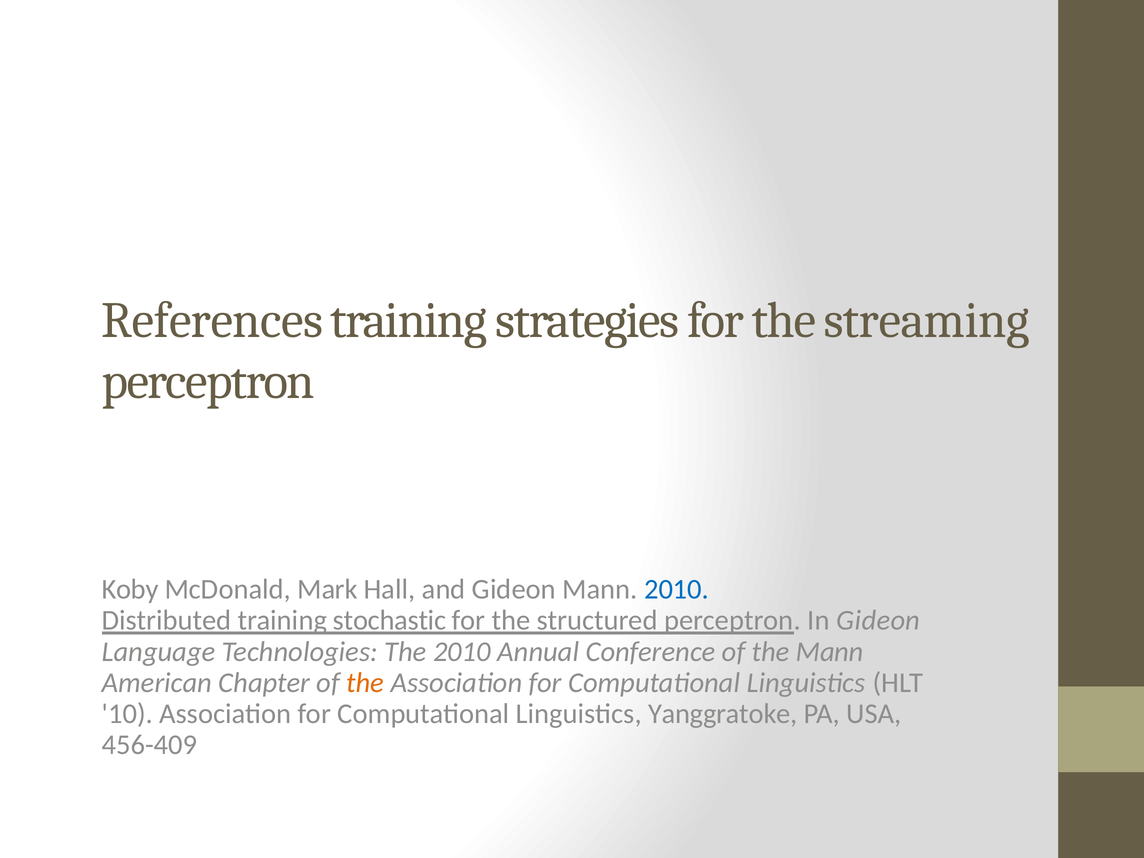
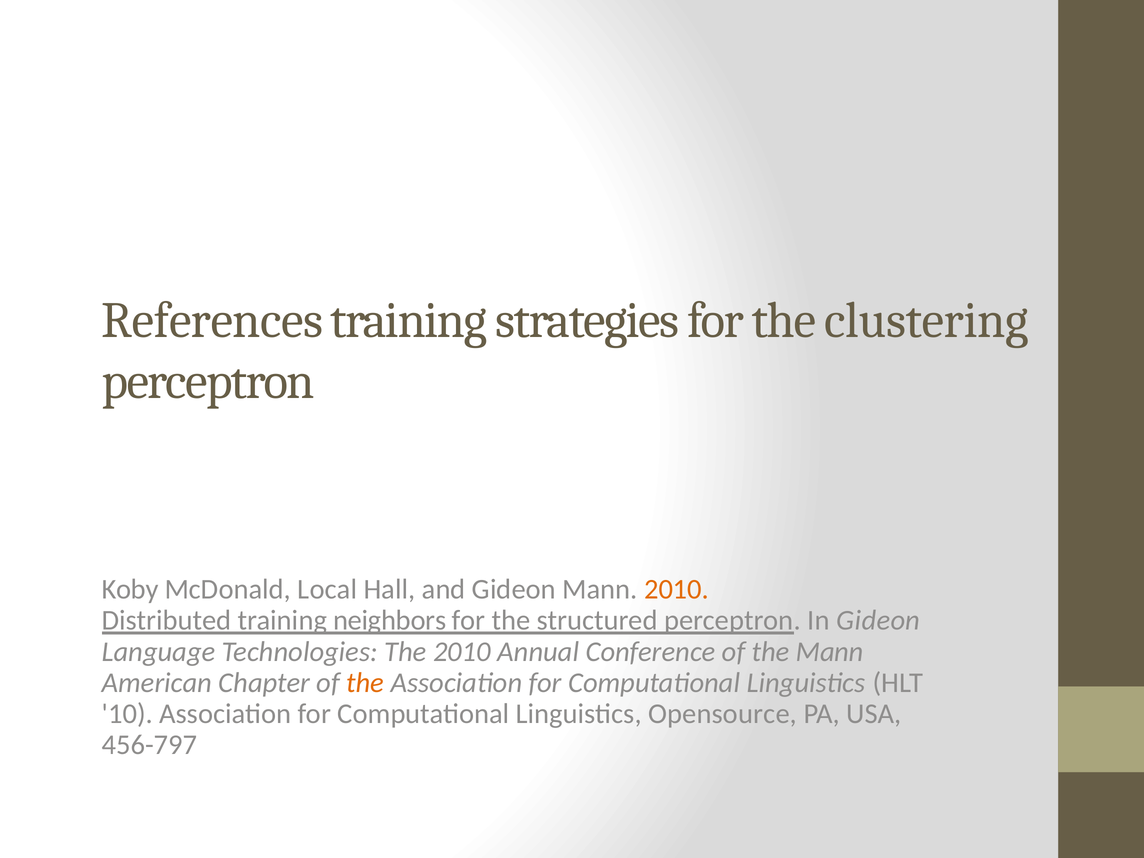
streaming: streaming -> clustering
Mark: Mark -> Local
2010 at (677, 590) colour: blue -> orange
stochastic: stochastic -> neighbors
Yanggratoke: Yanggratoke -> Opensource
456-409: 456-409 -> 456-797
